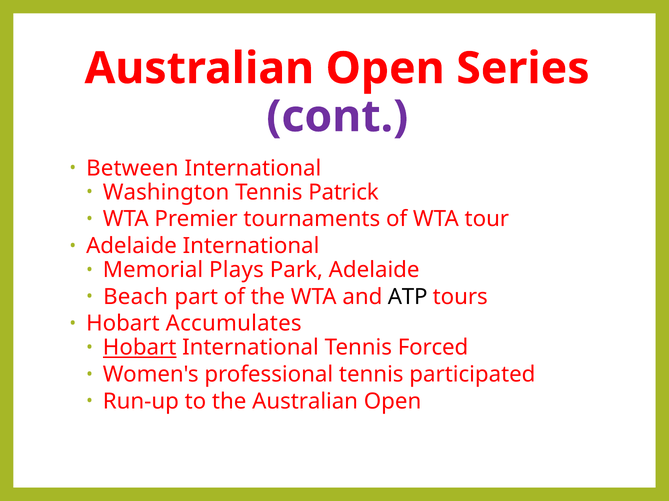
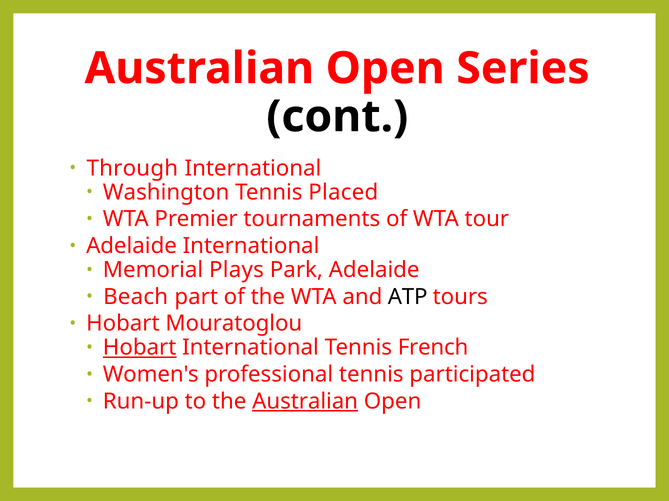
cont colour: purple -> black
Between: Between -> Through
Patrick: Patrick -> Placed
Accumulates: Accumulates -> Mouratoglou
Forced: Forced -> French
Australian at (305, 402) underline: none -> present
